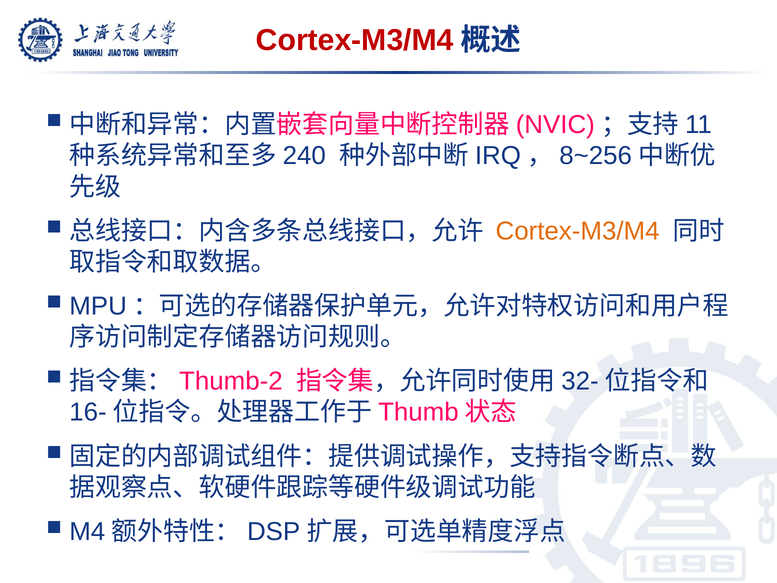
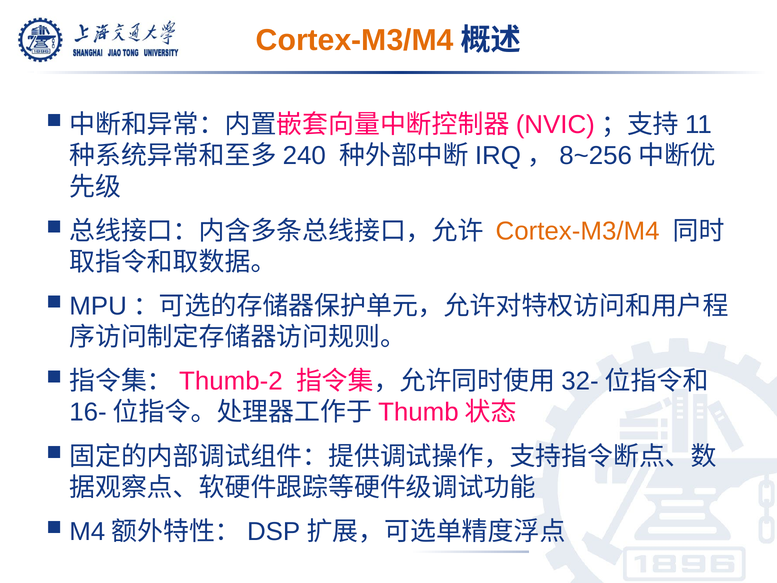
Cortex-M3/M4 at (355, 40) colour: red -> orange
